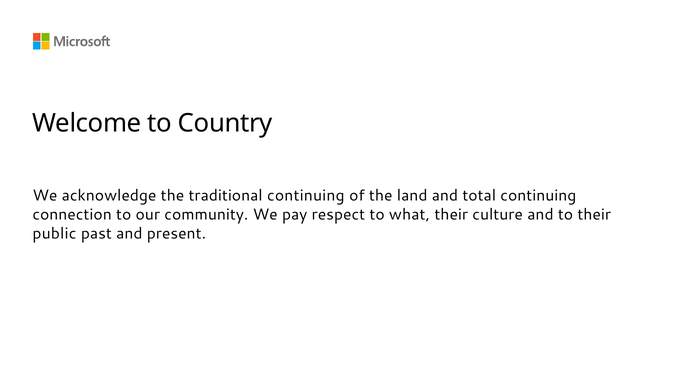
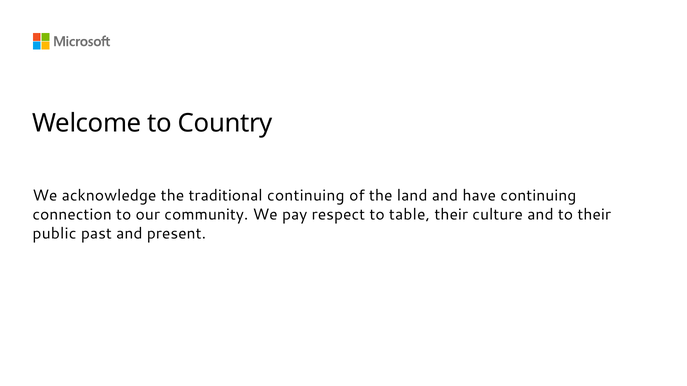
total: total -> have
what: what -> table
